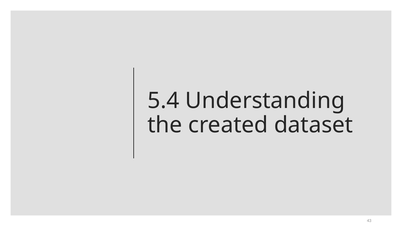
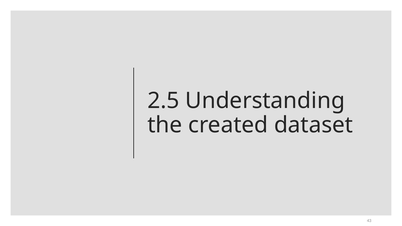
5.4: 5.4 -> 2.5
